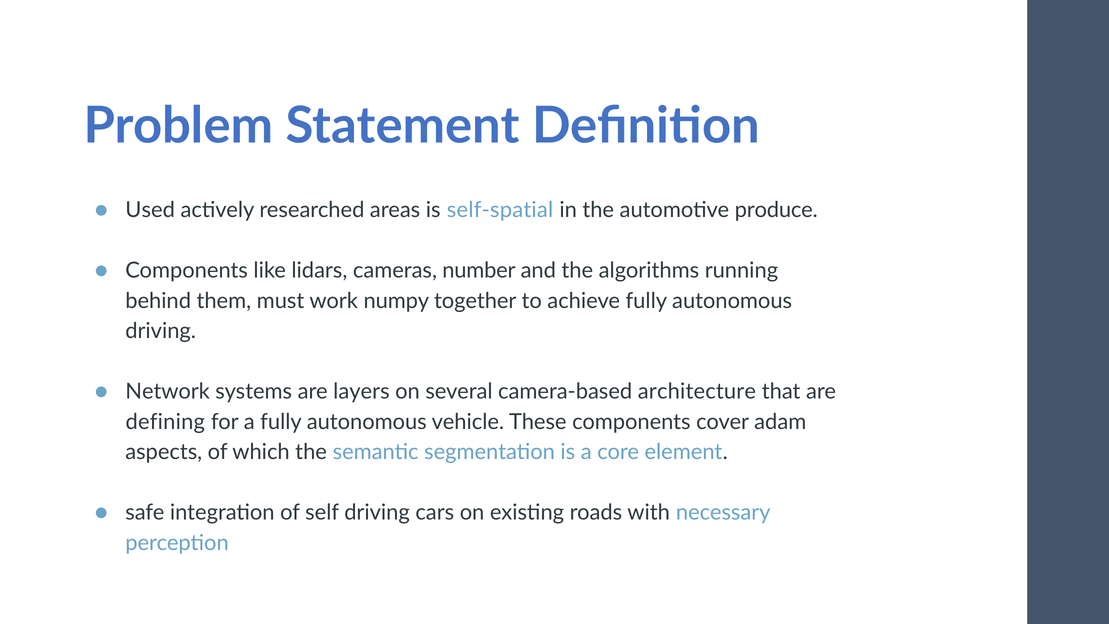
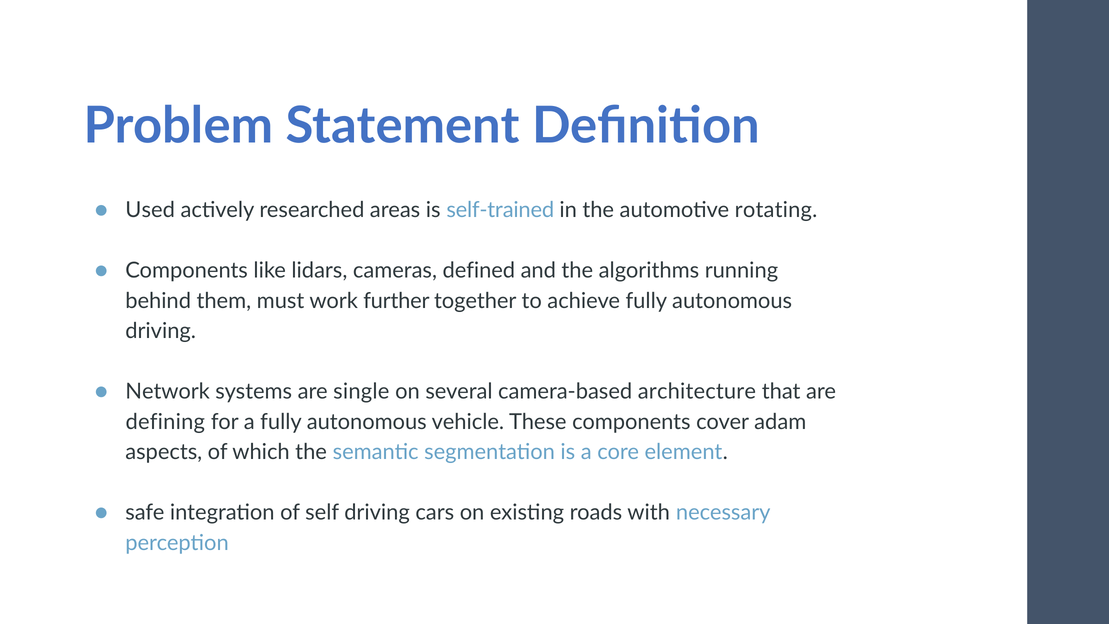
self-spatial: self-spatial -> self-trained
produce: produce -> rotating
number: number -> defined
numpy: numpy -> further
layers: layers -> single
